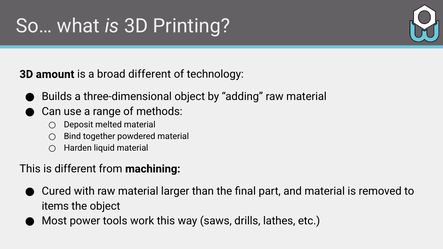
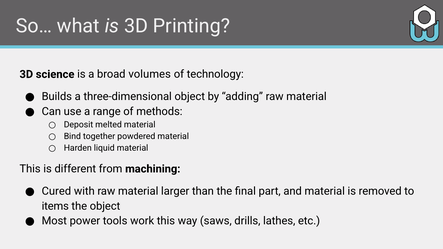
amount: amount -> science
broad different: different -> volumes
